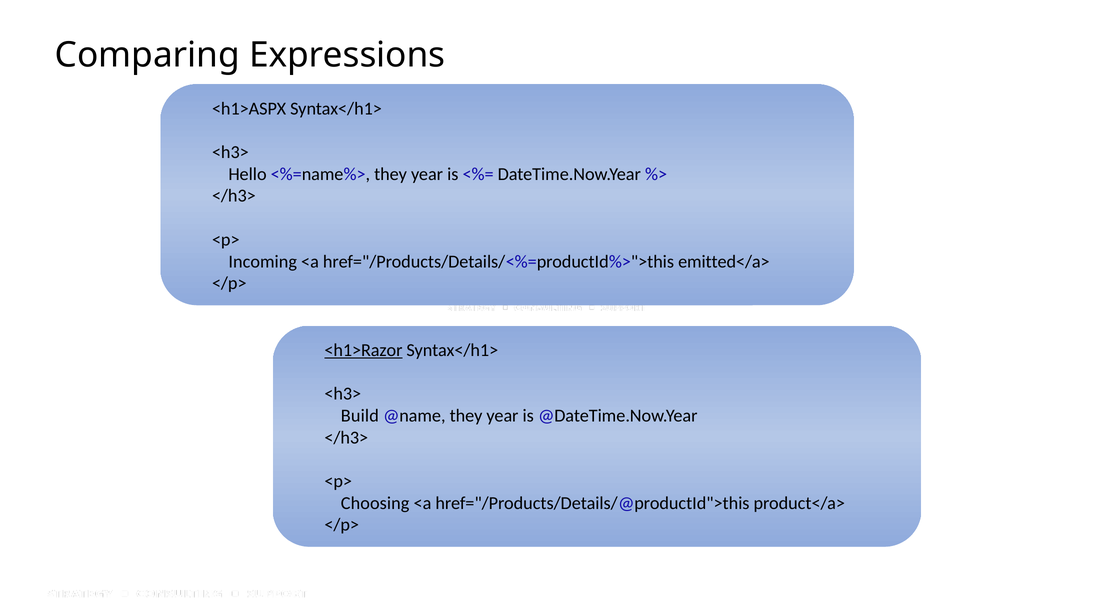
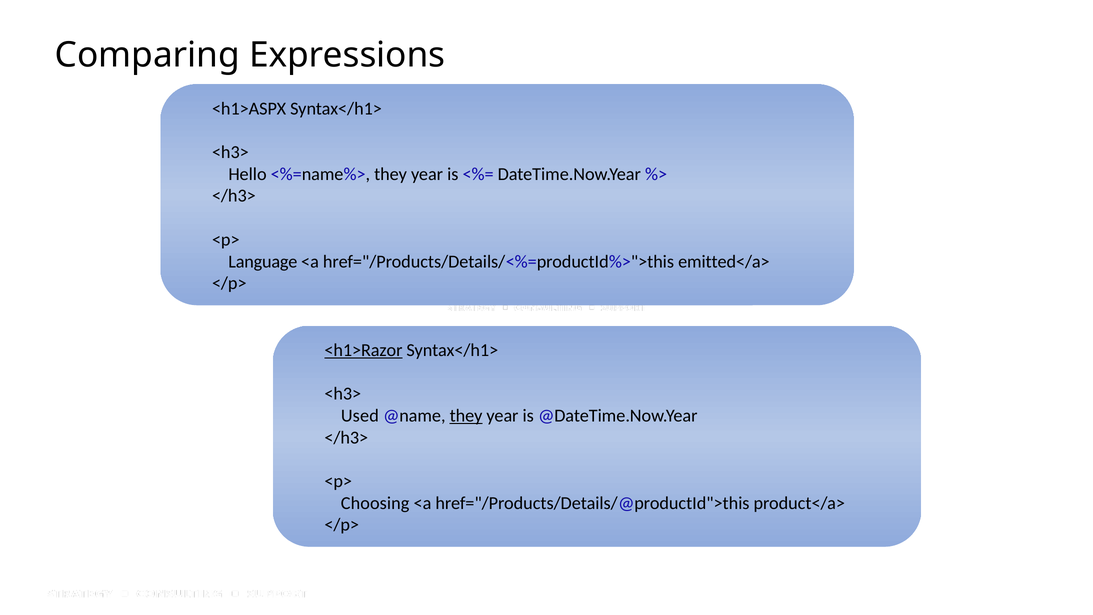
Incoming: Incoming -> Language
Build: Build -> Used
they at (466, 416) underline: none -> present
